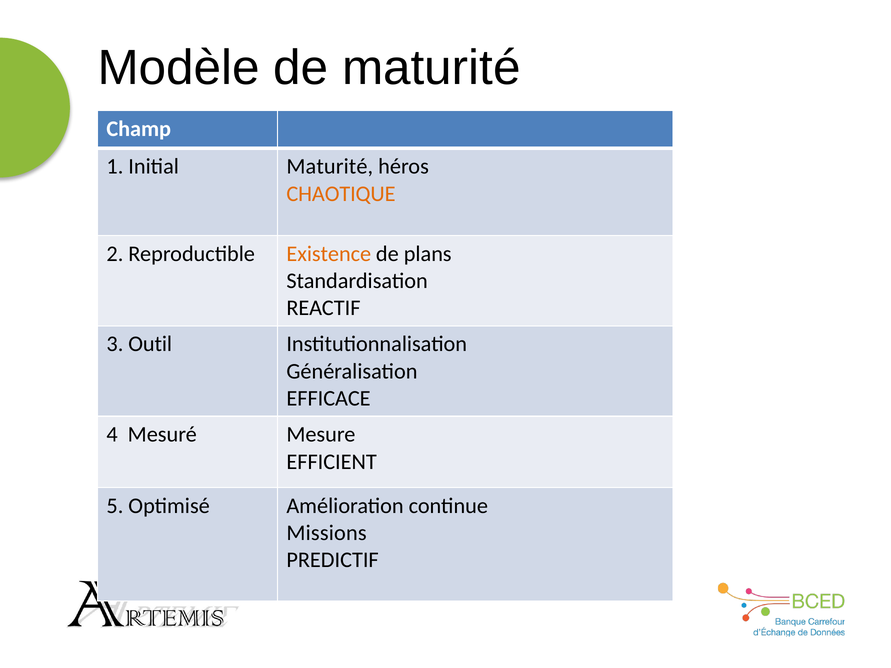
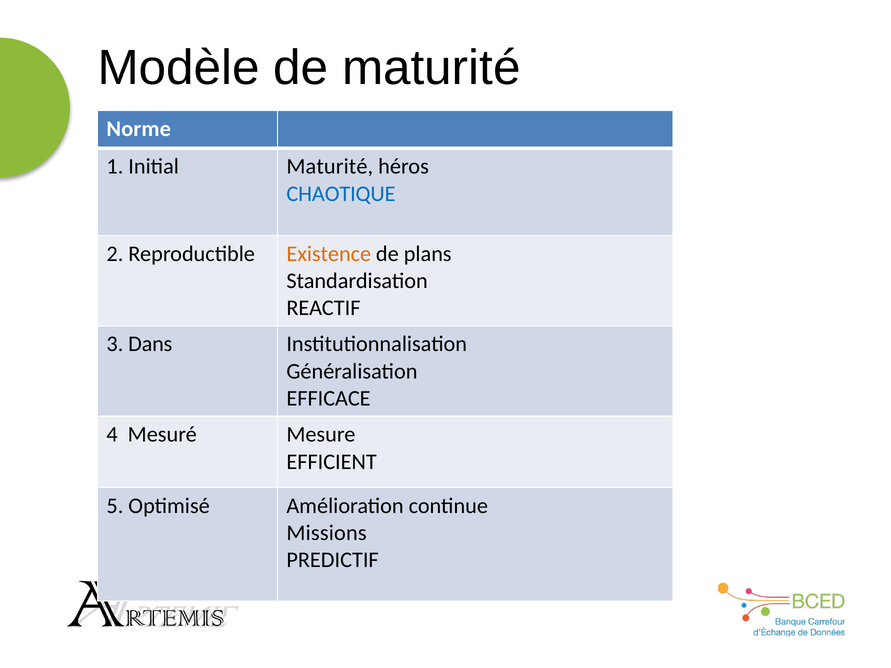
Champ: Champ -> Norme
CHAOTIQUE colour: orange -> blue
Outil: Outil -> Dans
